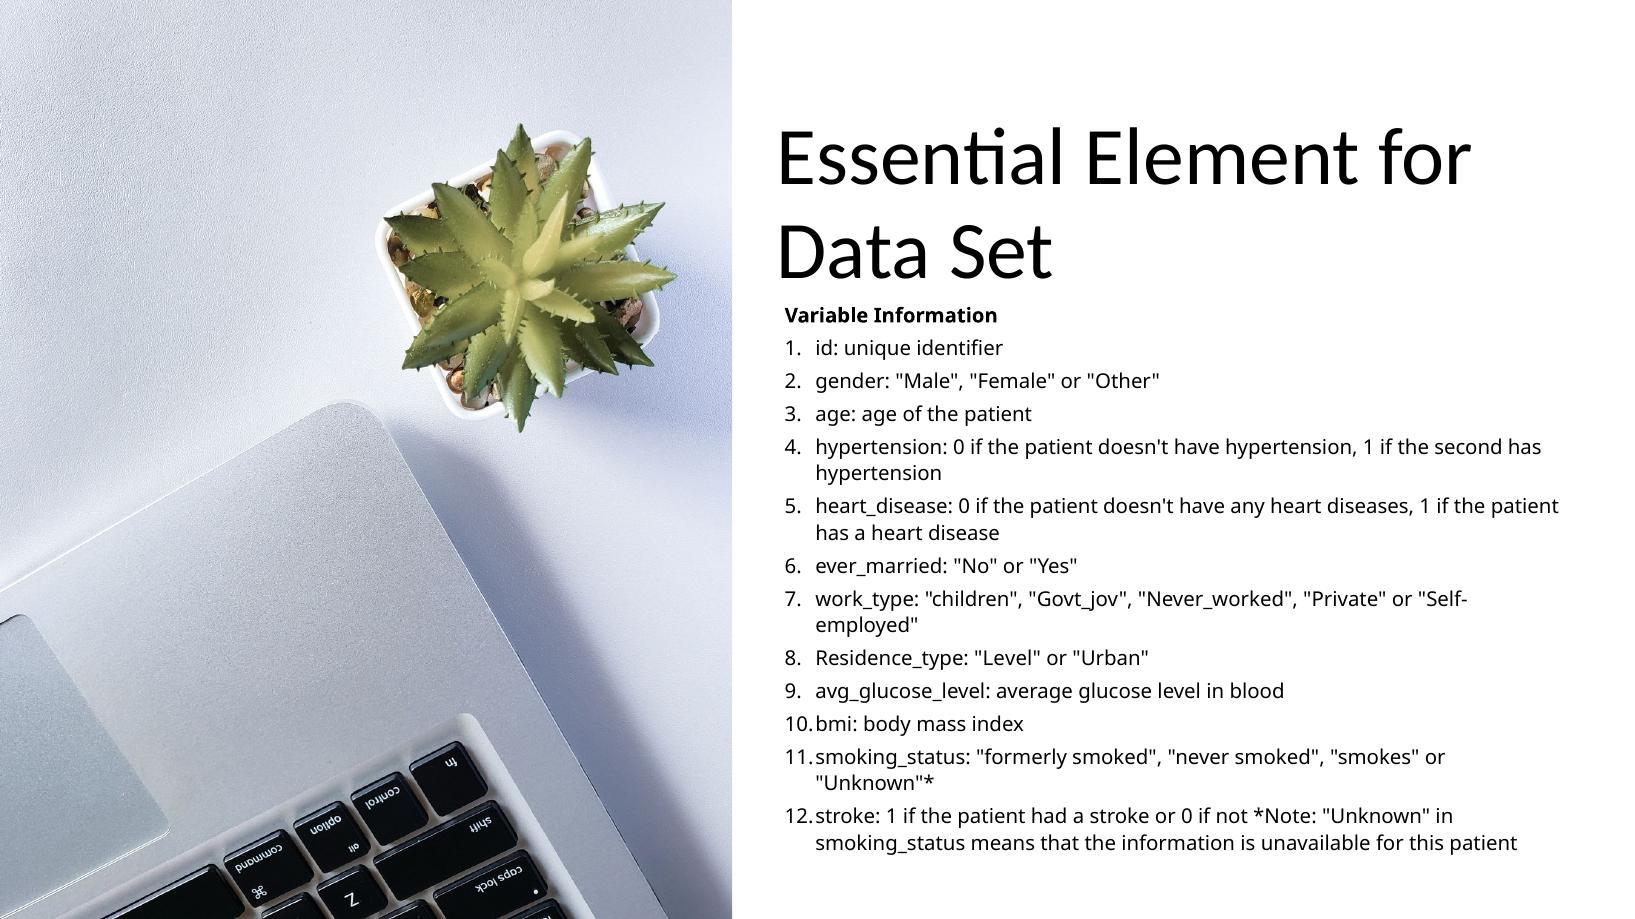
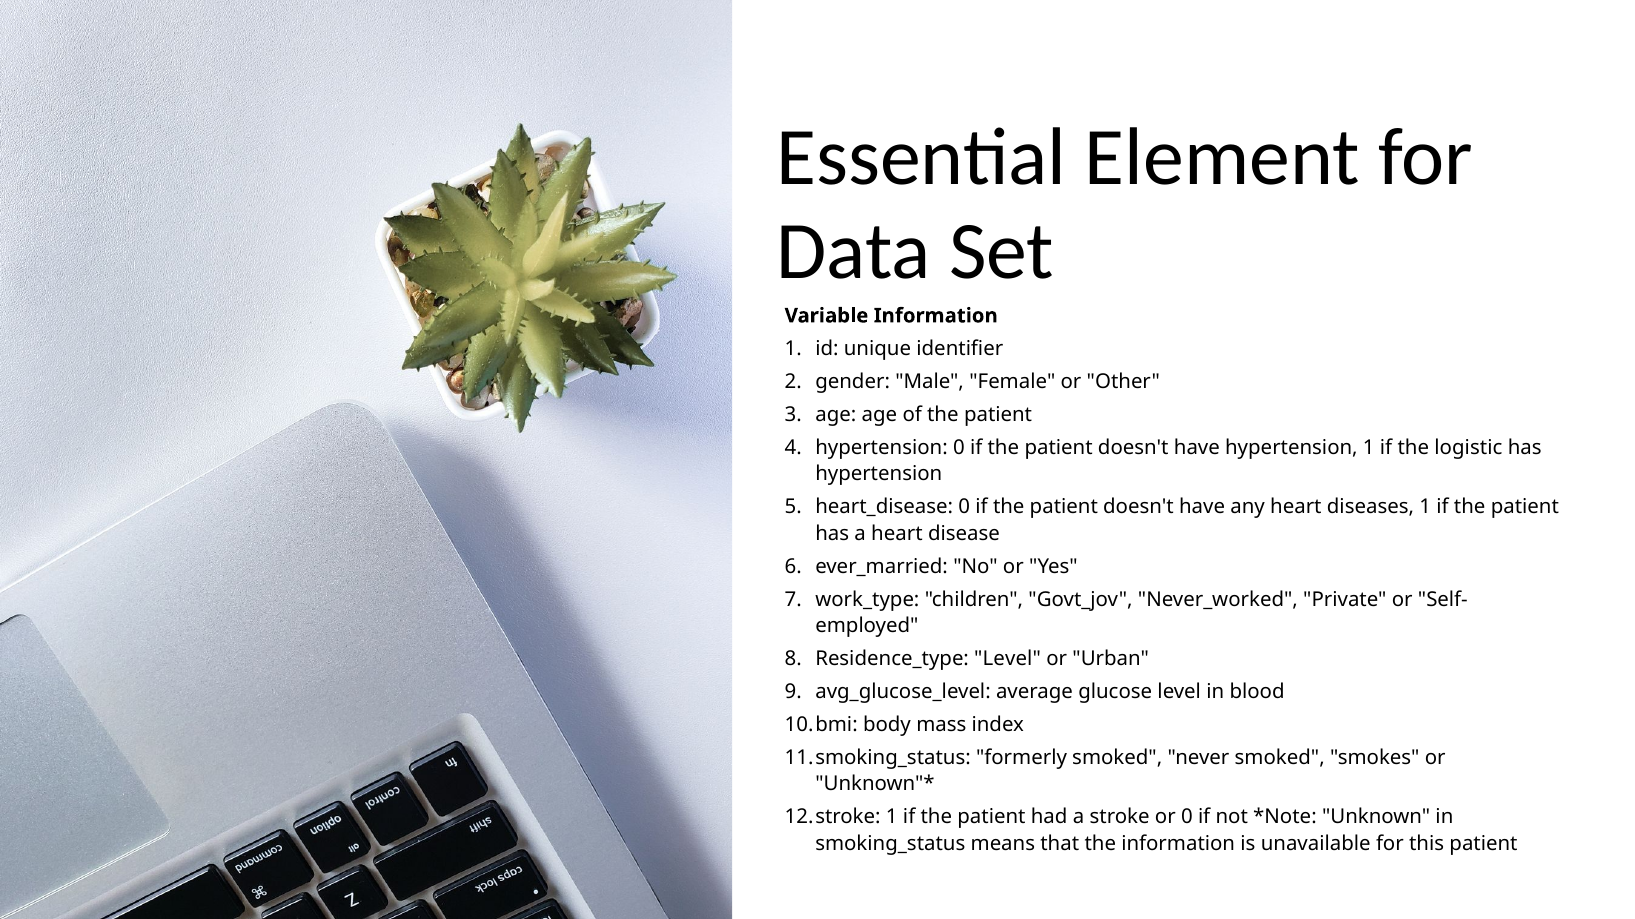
second: second -> logistic
